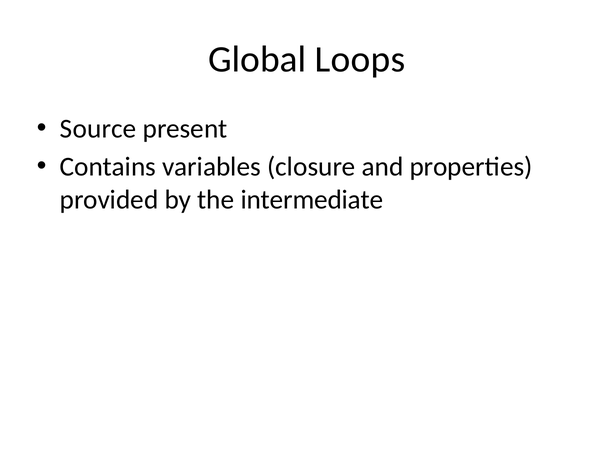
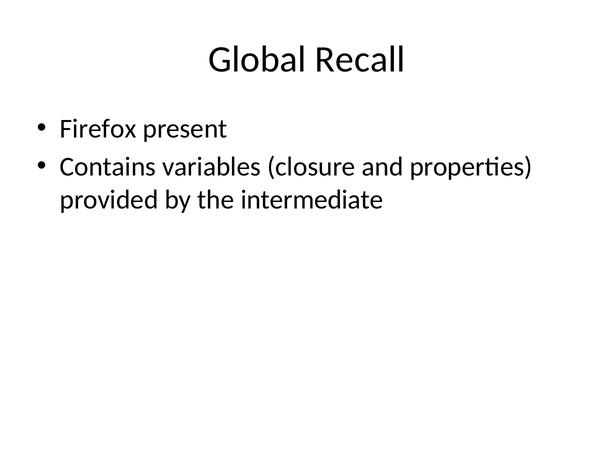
Loops: Loops -> Recall
Source: Source -> Firefox
